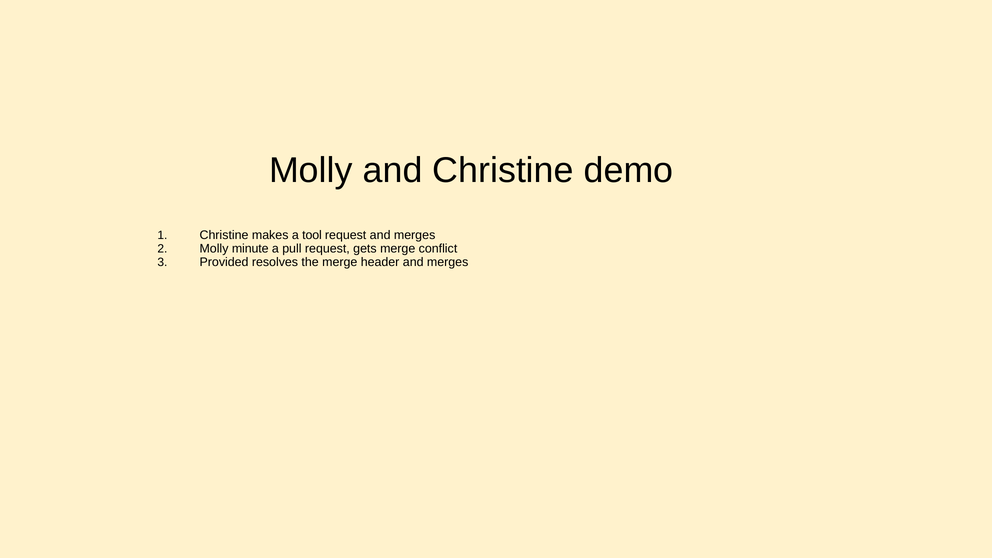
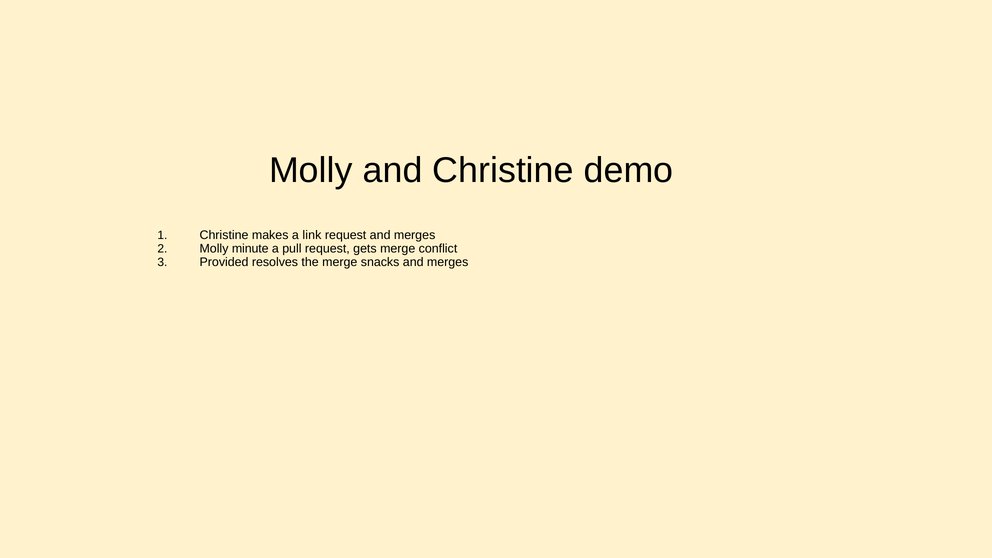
tool: tool -> link
header: header -> snacks
